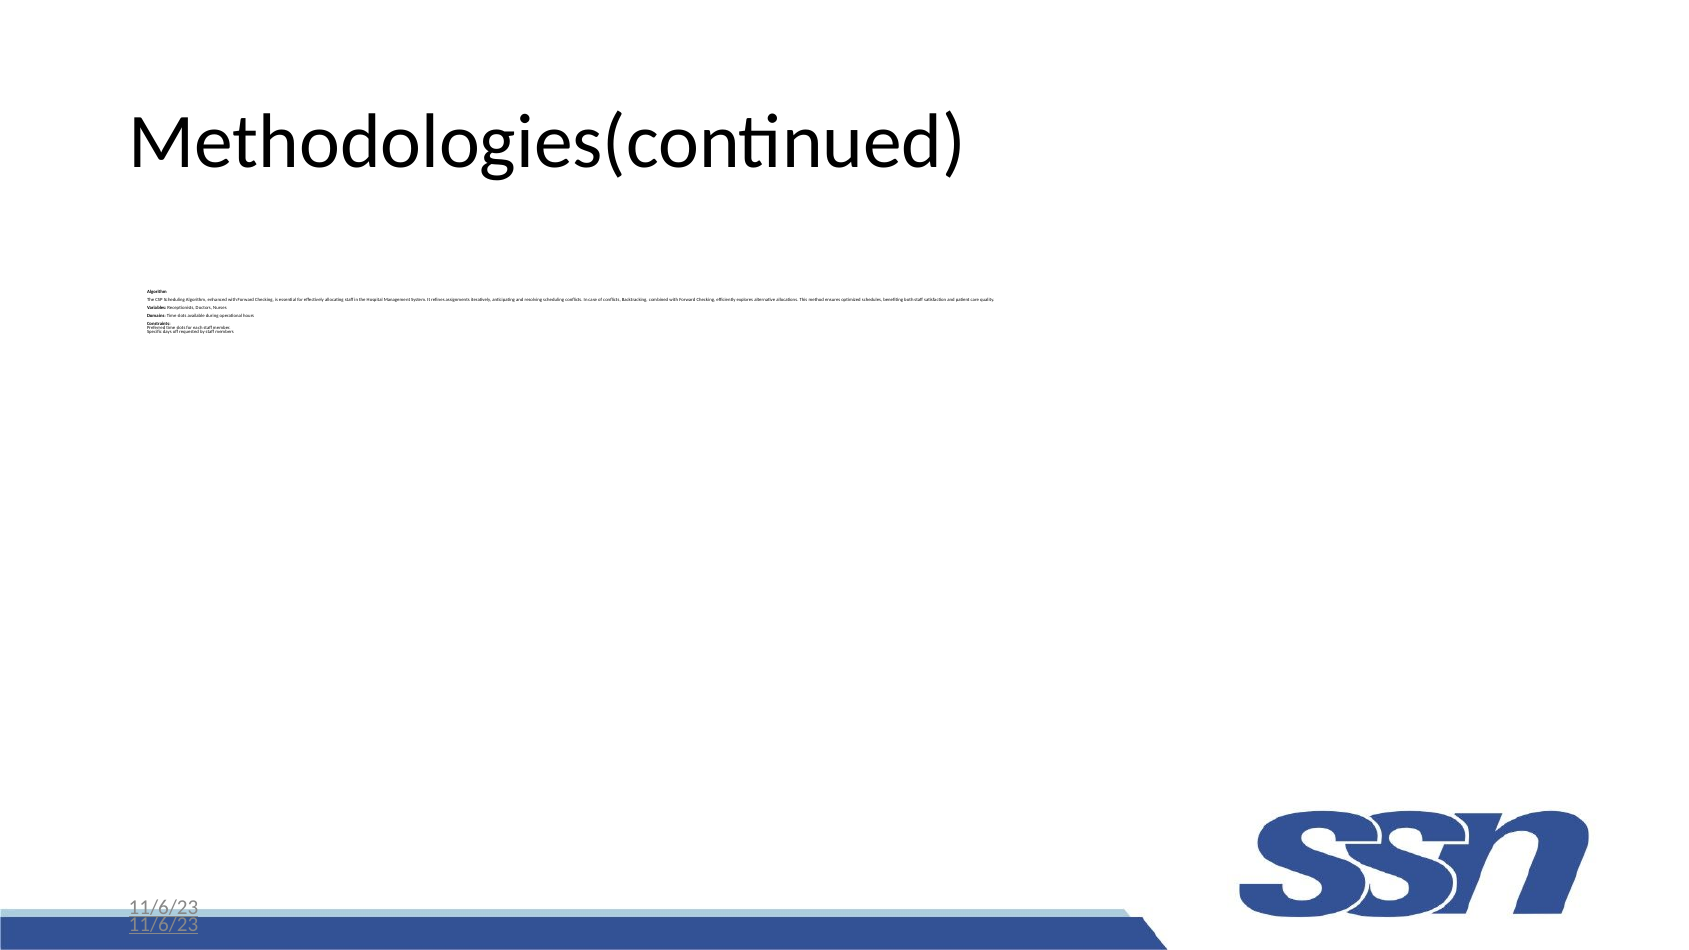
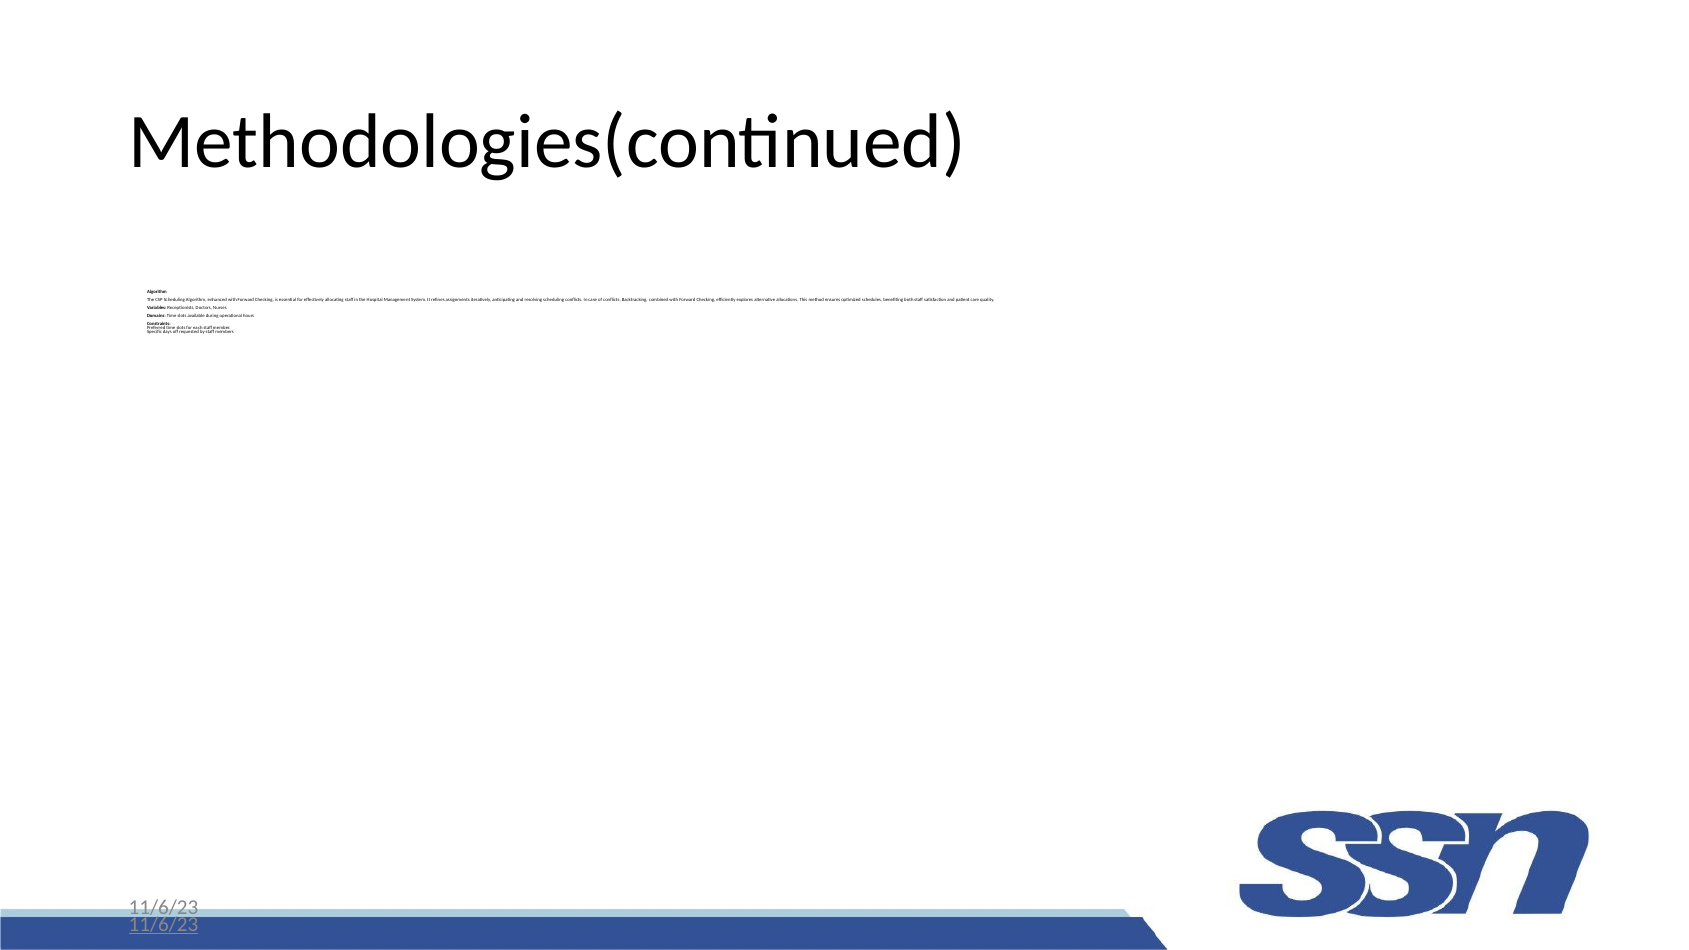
11/6/23 at (164, 907) underline: present -> none
